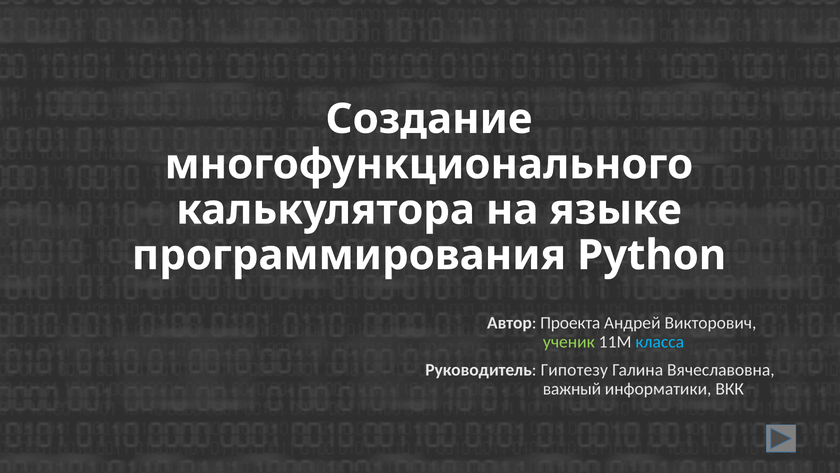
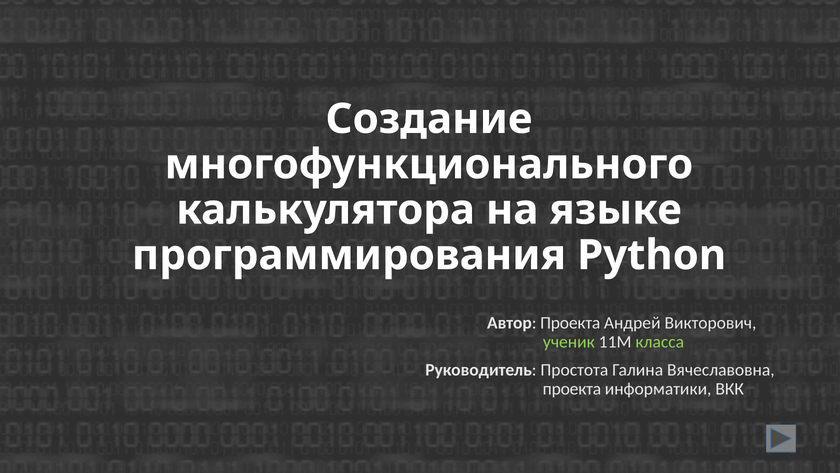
класса colour: light blue -> light green
Гипотезу: Гипотезу -> Простота
важный at (572, 388): важный -> проекта
